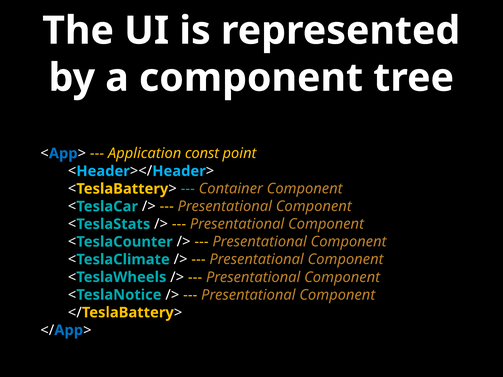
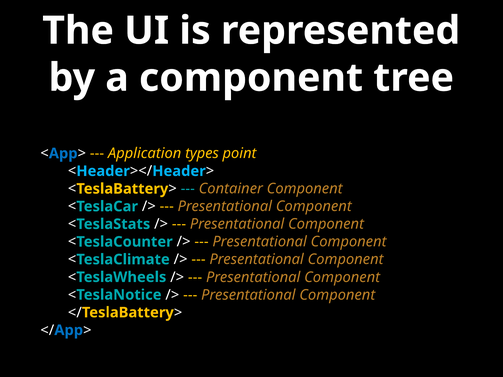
const: const -> types
